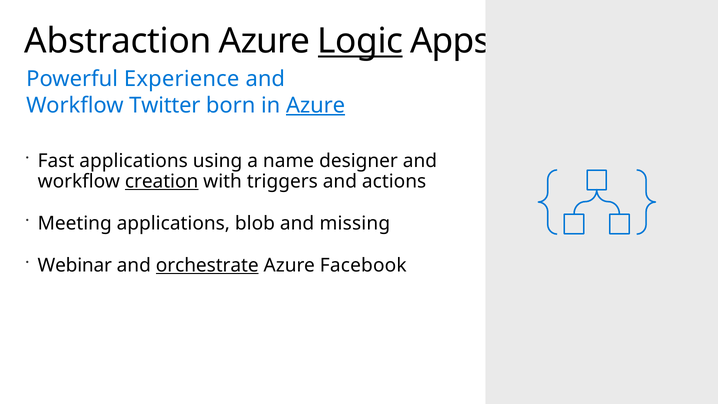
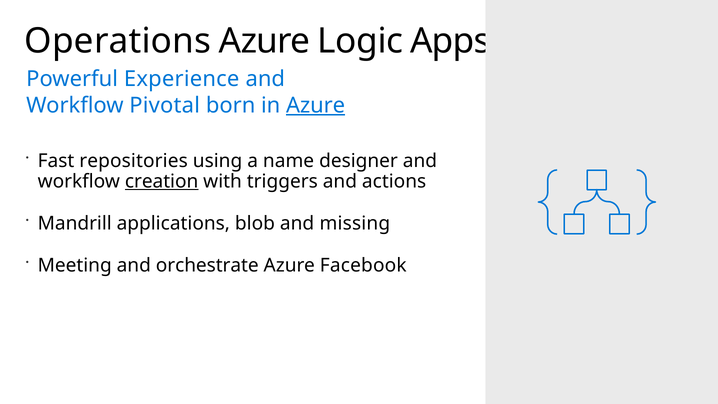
Abstraction: Abstraction -> Operations
Logic underline: present -> none
Twitter: Twitter -> Pivotal
Fast applications: applications -> repositories
Meeting: Meeting -> Mandrill
Webinar: Webinar -> Meeting
orchestrate underline: present -> none
